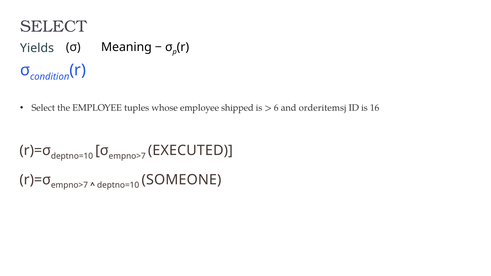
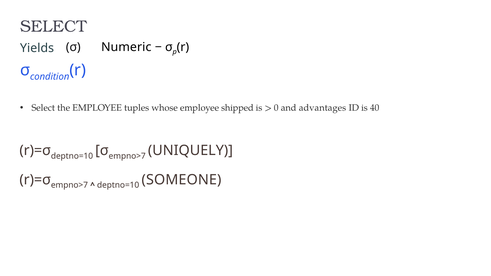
Meaning: Meaning -> Numeric
6: 6 -> 0
orderitemsj: orderitemsj -> advantages
16: 16 -> 40
EXECUTED: EXECUTED -> UNIQUELY
